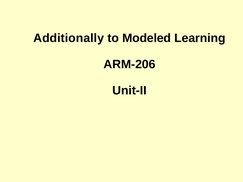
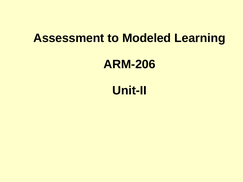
Additionally: Additionally -> Assessment
